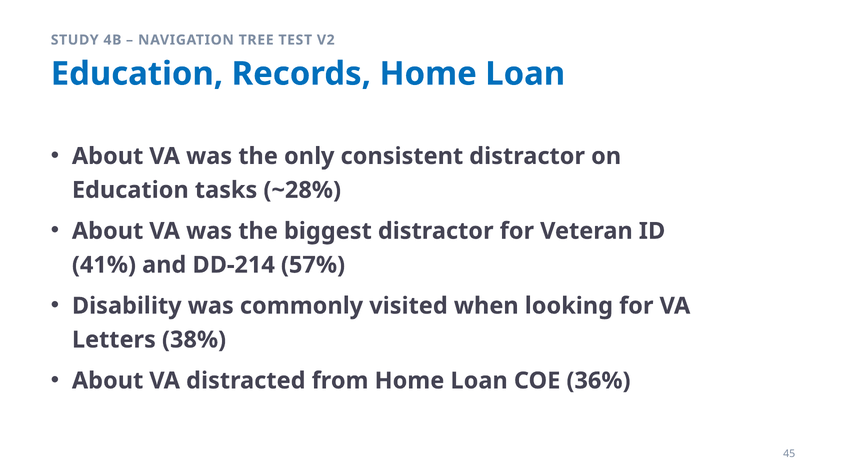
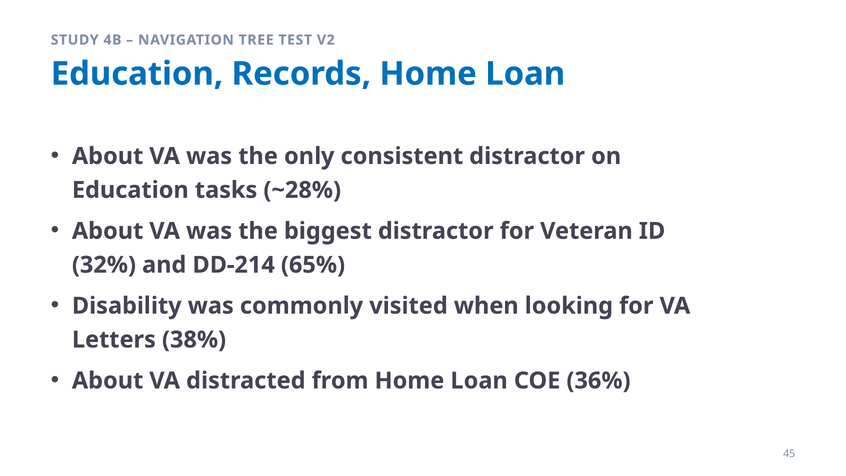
41%: 41% -> 32%
57%: 57% -> 65%
